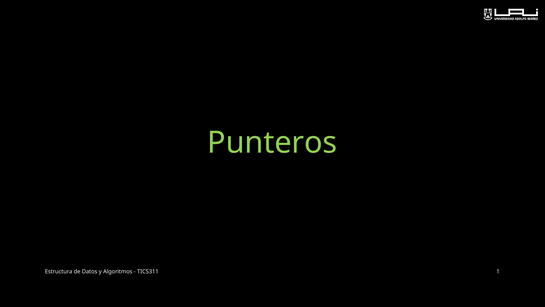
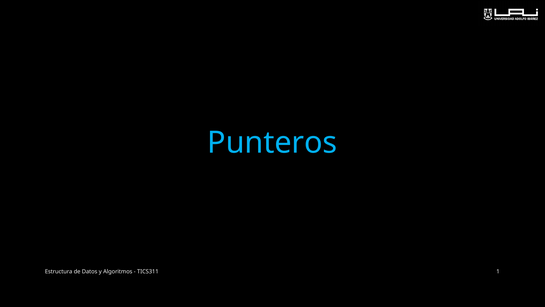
Punteros colour: light green -> light blue
